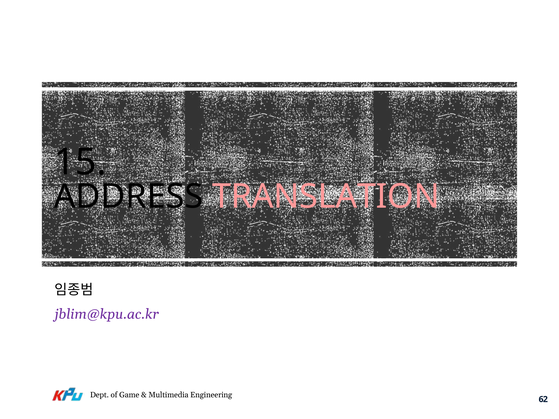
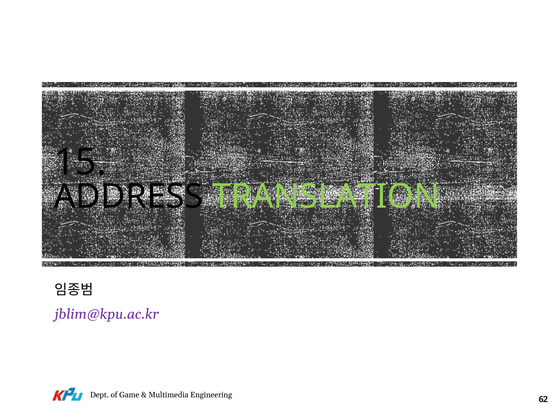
TRANSLATION colour: pink -> light green
